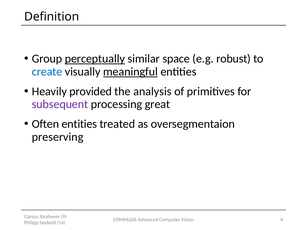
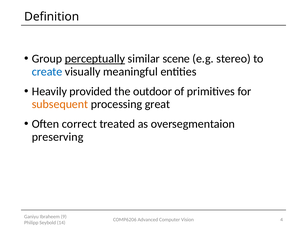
space: space -> scene
robust: robust -> stereo
meaningful underline: present -> none
analysis: analysis -> outdoor
subsequent colour: purple -> orange
Often entities: entities -> correct
